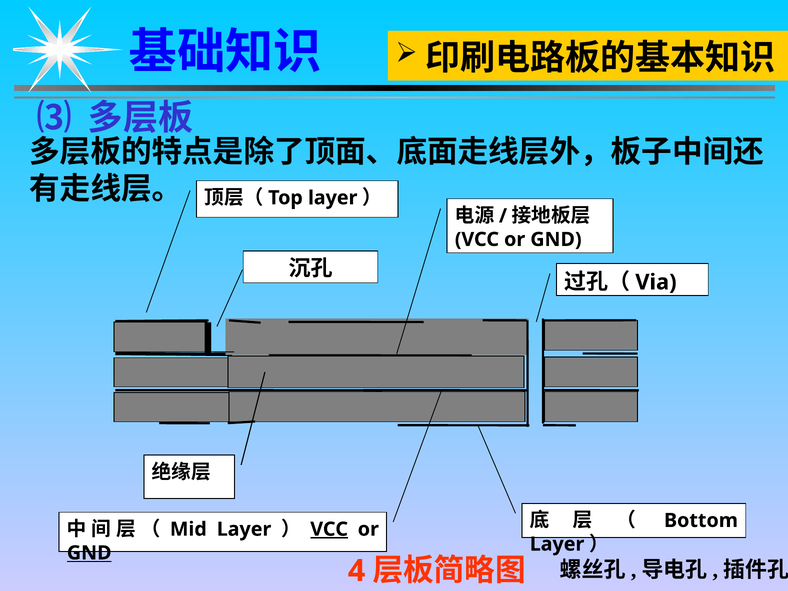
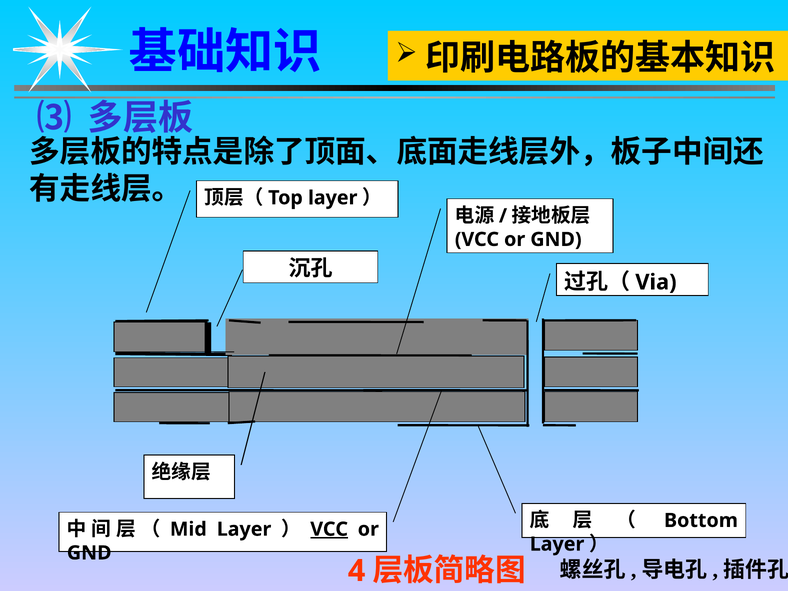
GND at (89, 553) underline: present -> none
